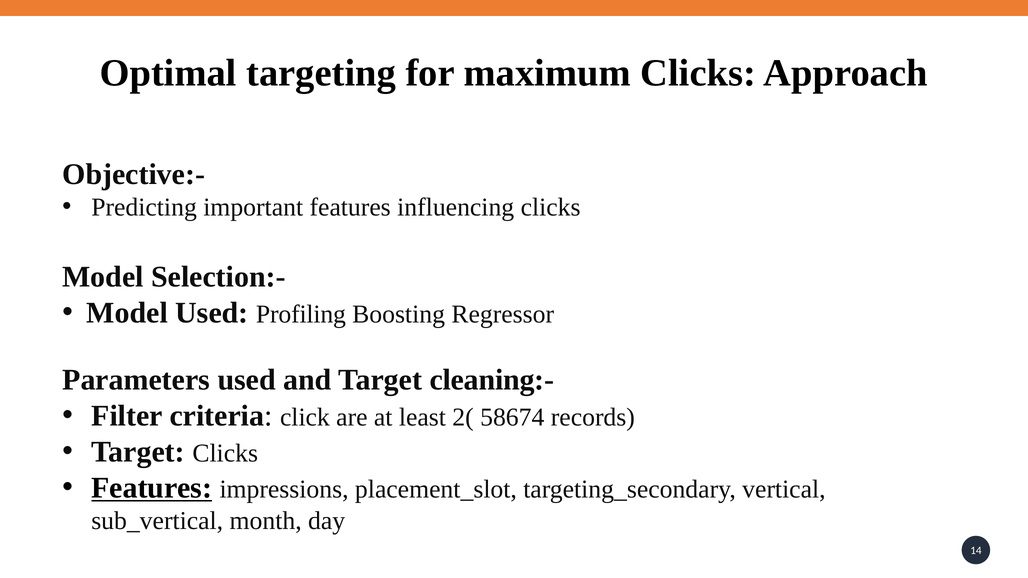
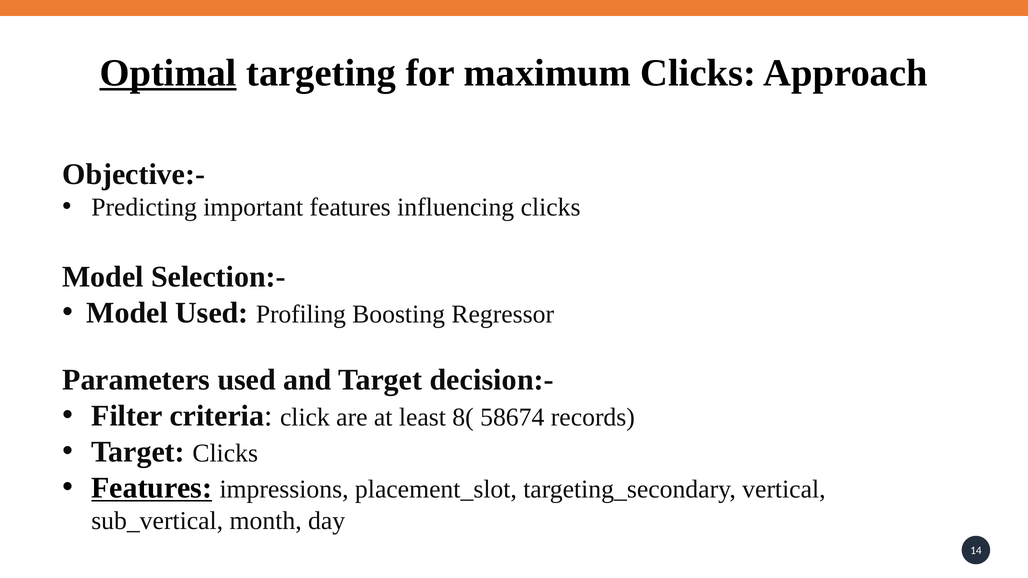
Optimal underline: none -> present
cleaning:-: cleaning:- -> decision:-
2(: 2( -> 8(
